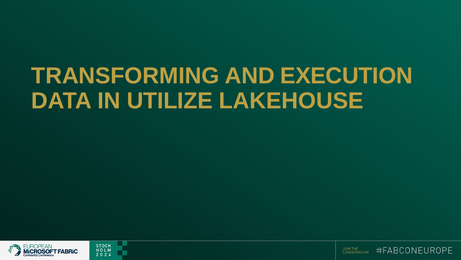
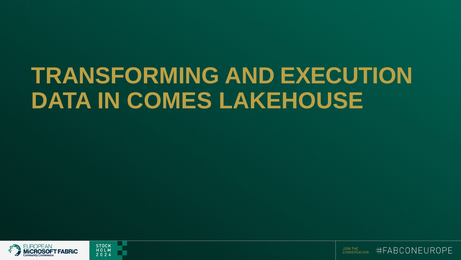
UTILIZE: UTILIZE -> COMES
